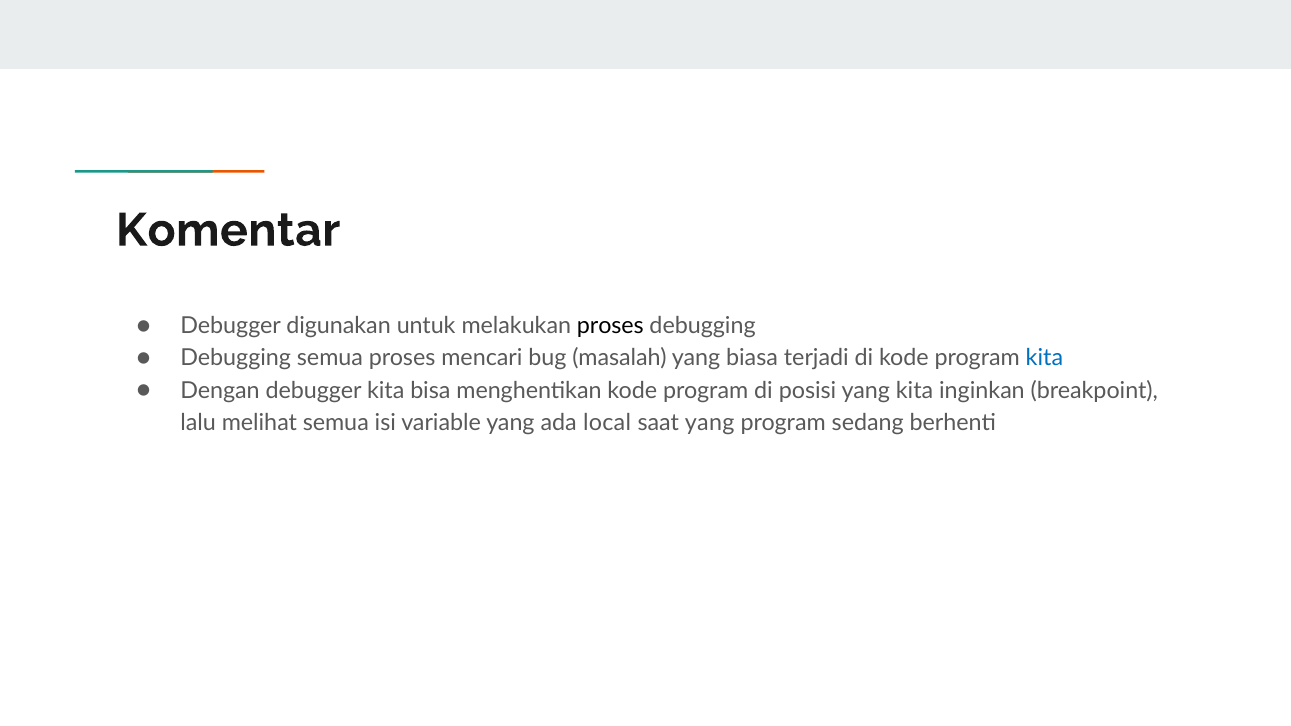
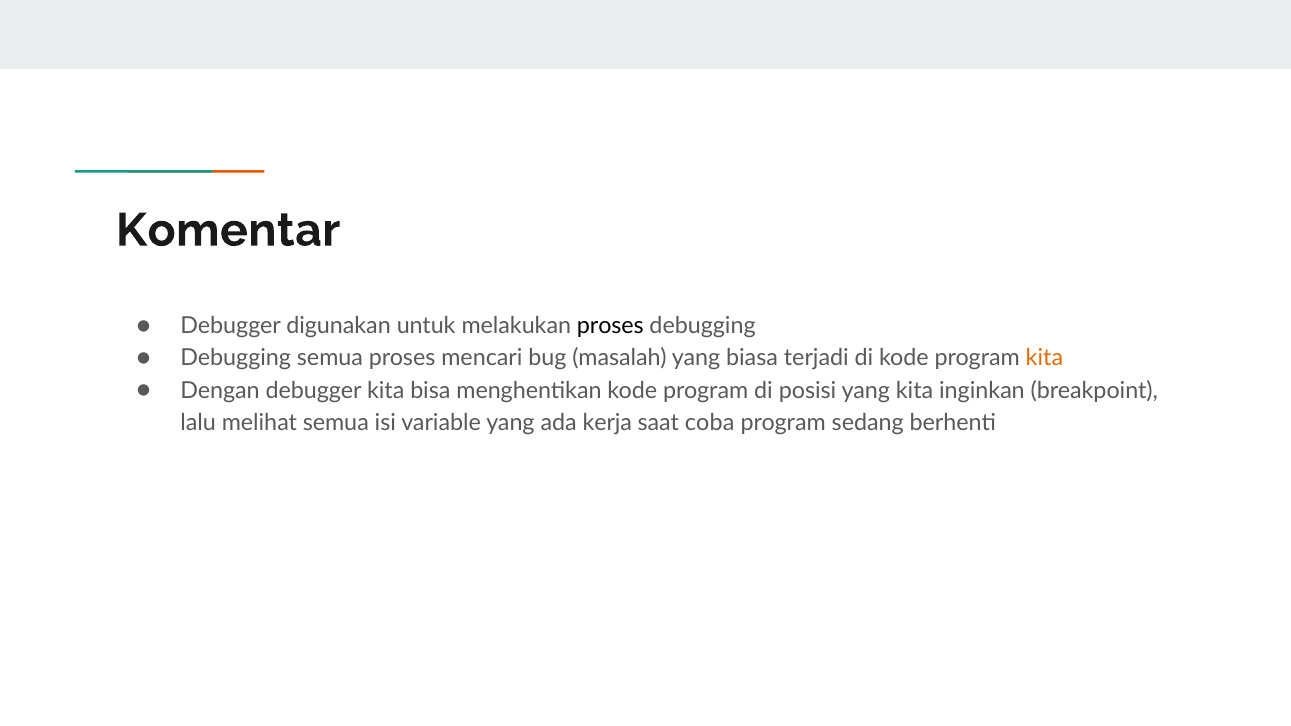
kita at (1044, 358) colour: blue -> orange
local: local -> kerja
saat yang: yang -> coba
